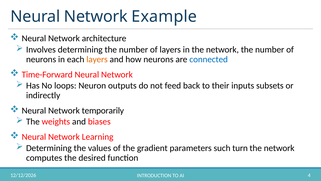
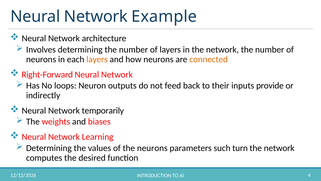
connected colour: blue -> orange
Time-Forward: Time-Forward -> Right-Forward
subsets: subsets -> provide
the gradient: gradient -> neurons
